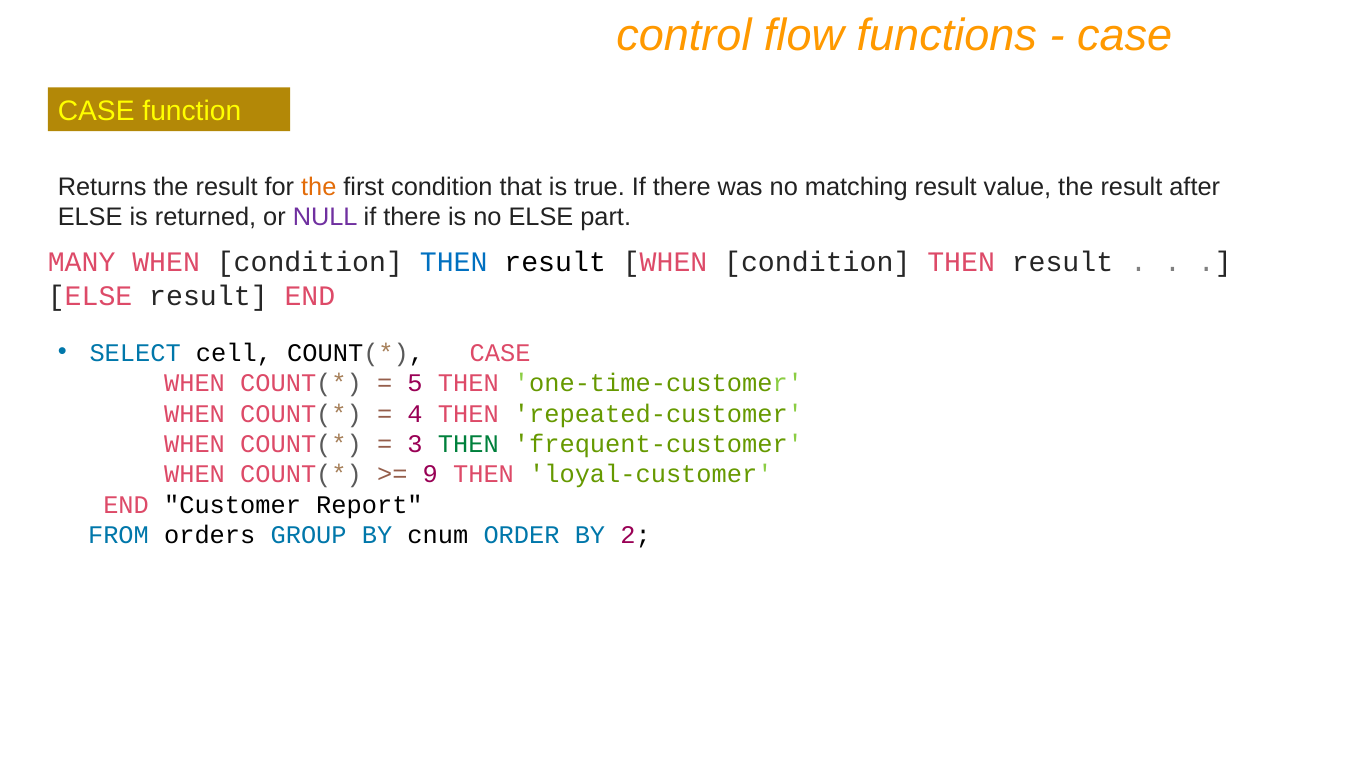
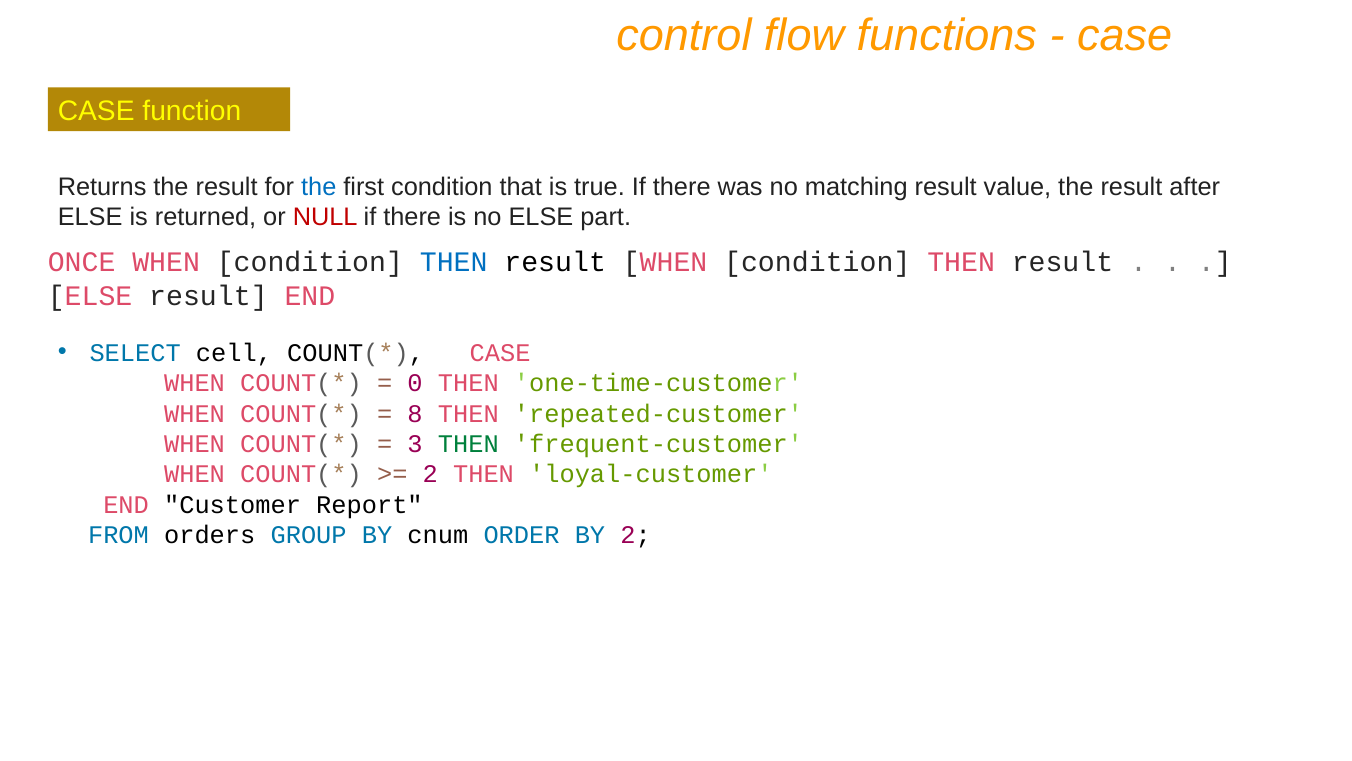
the at (319, 187) colour: orange -> blue
NULL colour: purple -> red
MANY: MANY -> ONCE
5: 5 -> 0
4: 4 -> 8
9 at (430, 474): 9 -> 2
